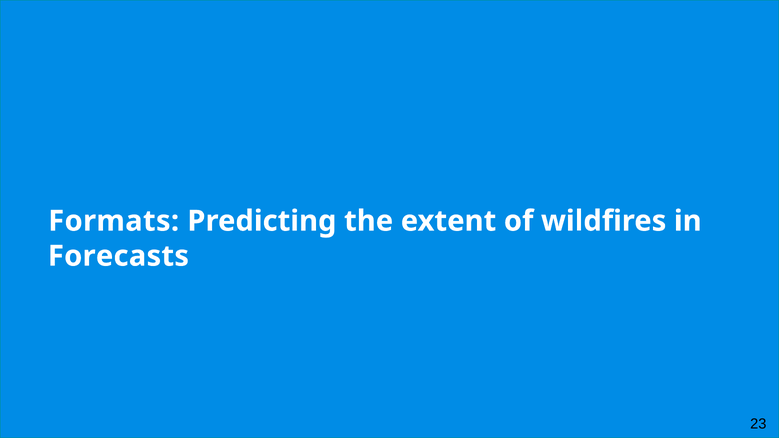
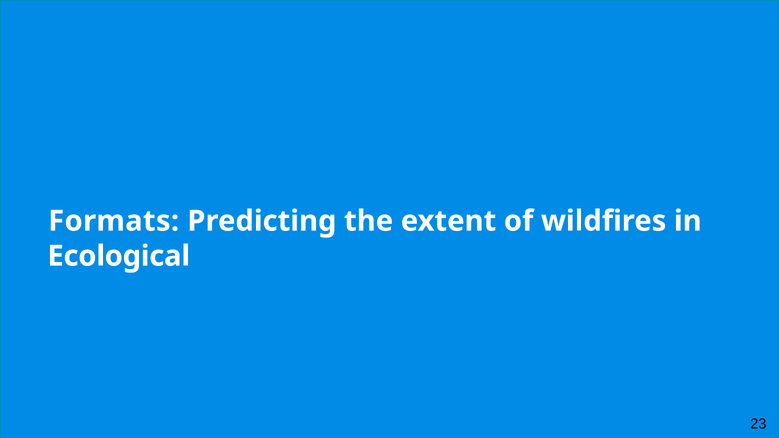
Forecasts: Forecasts -> Ecological
